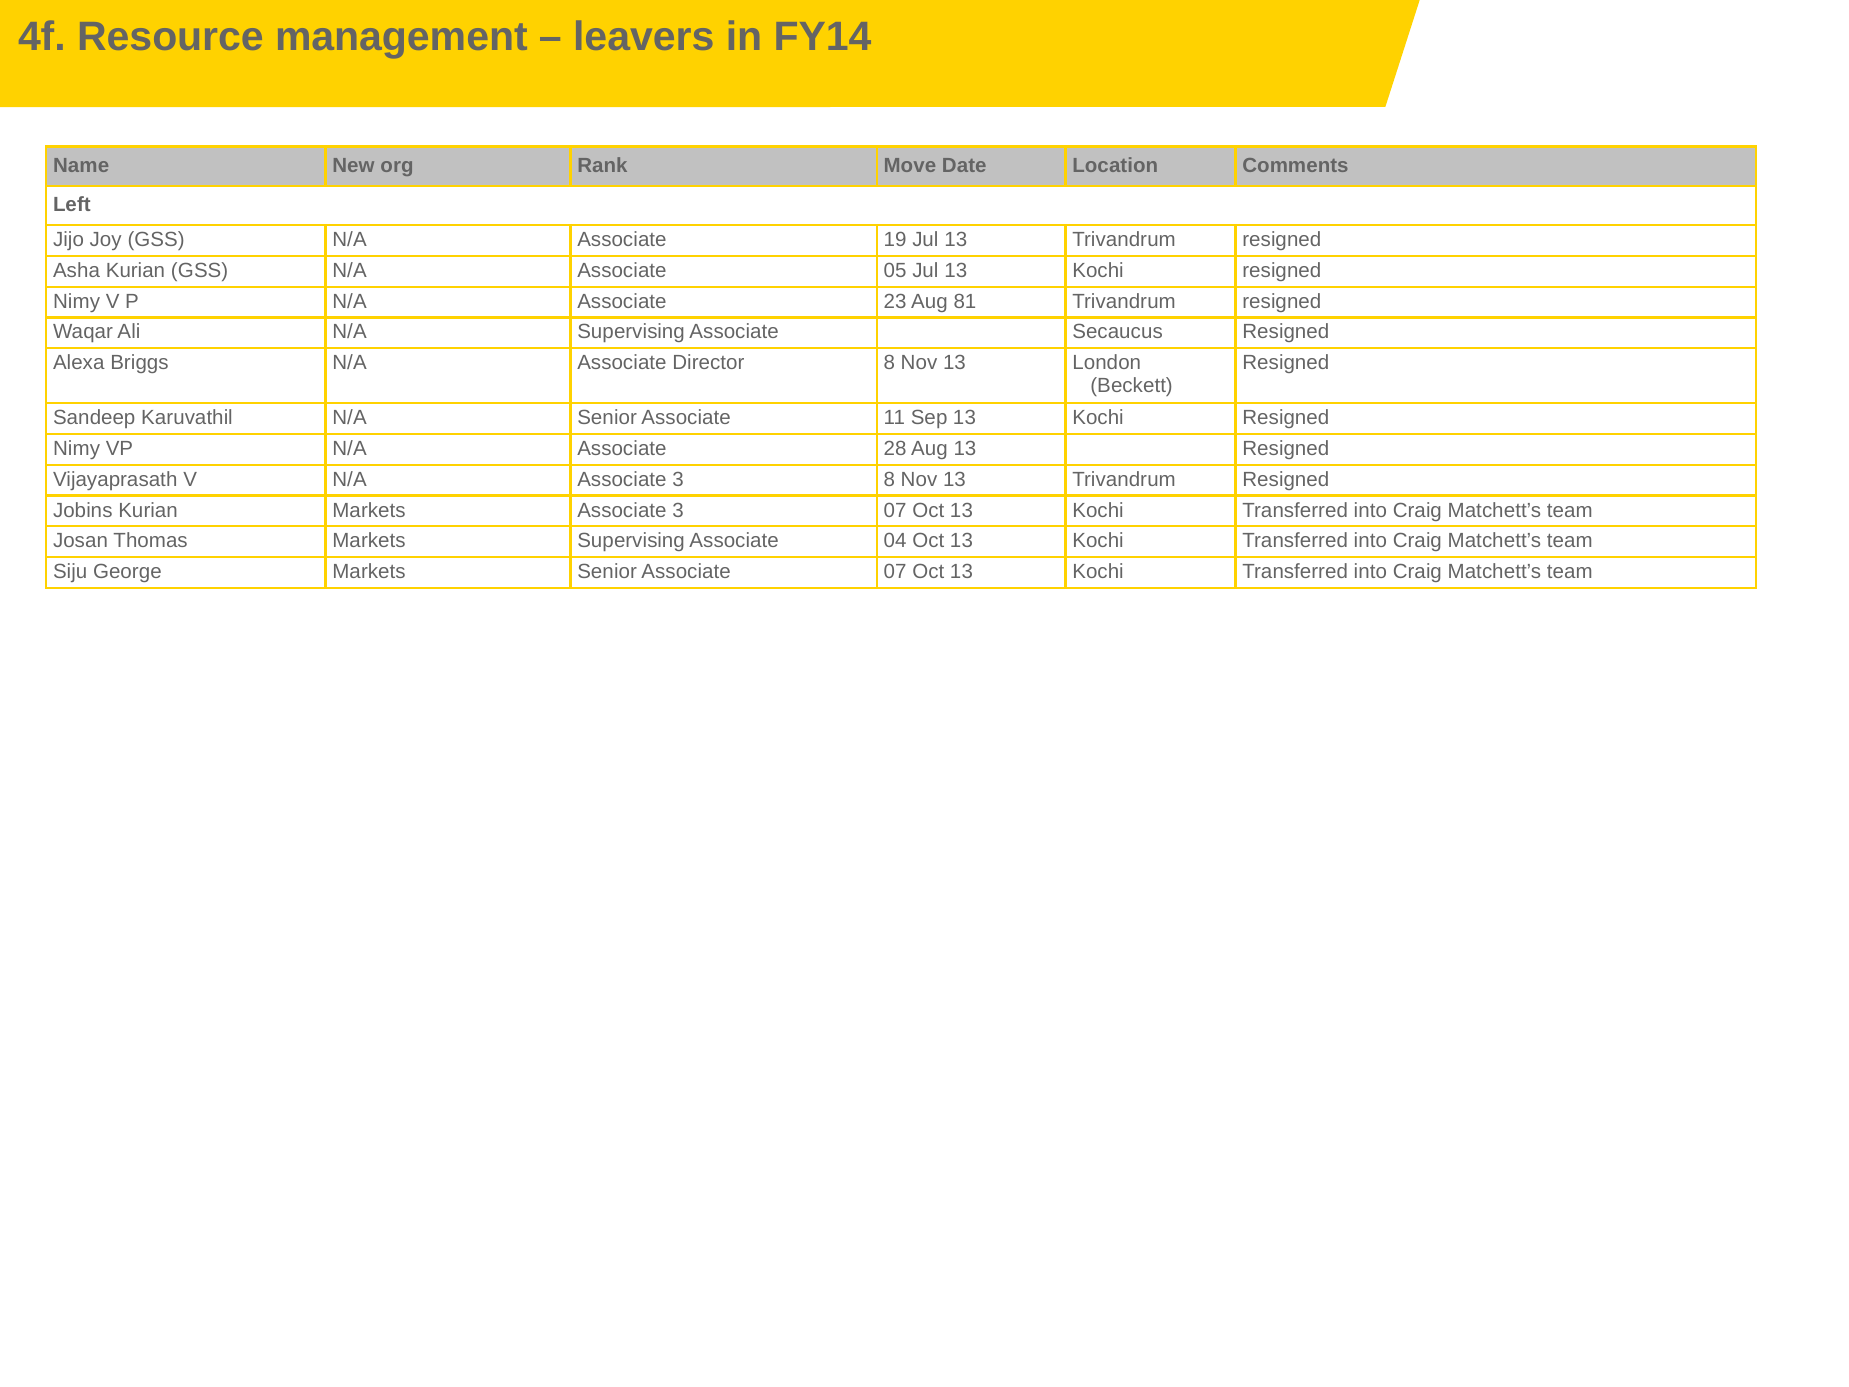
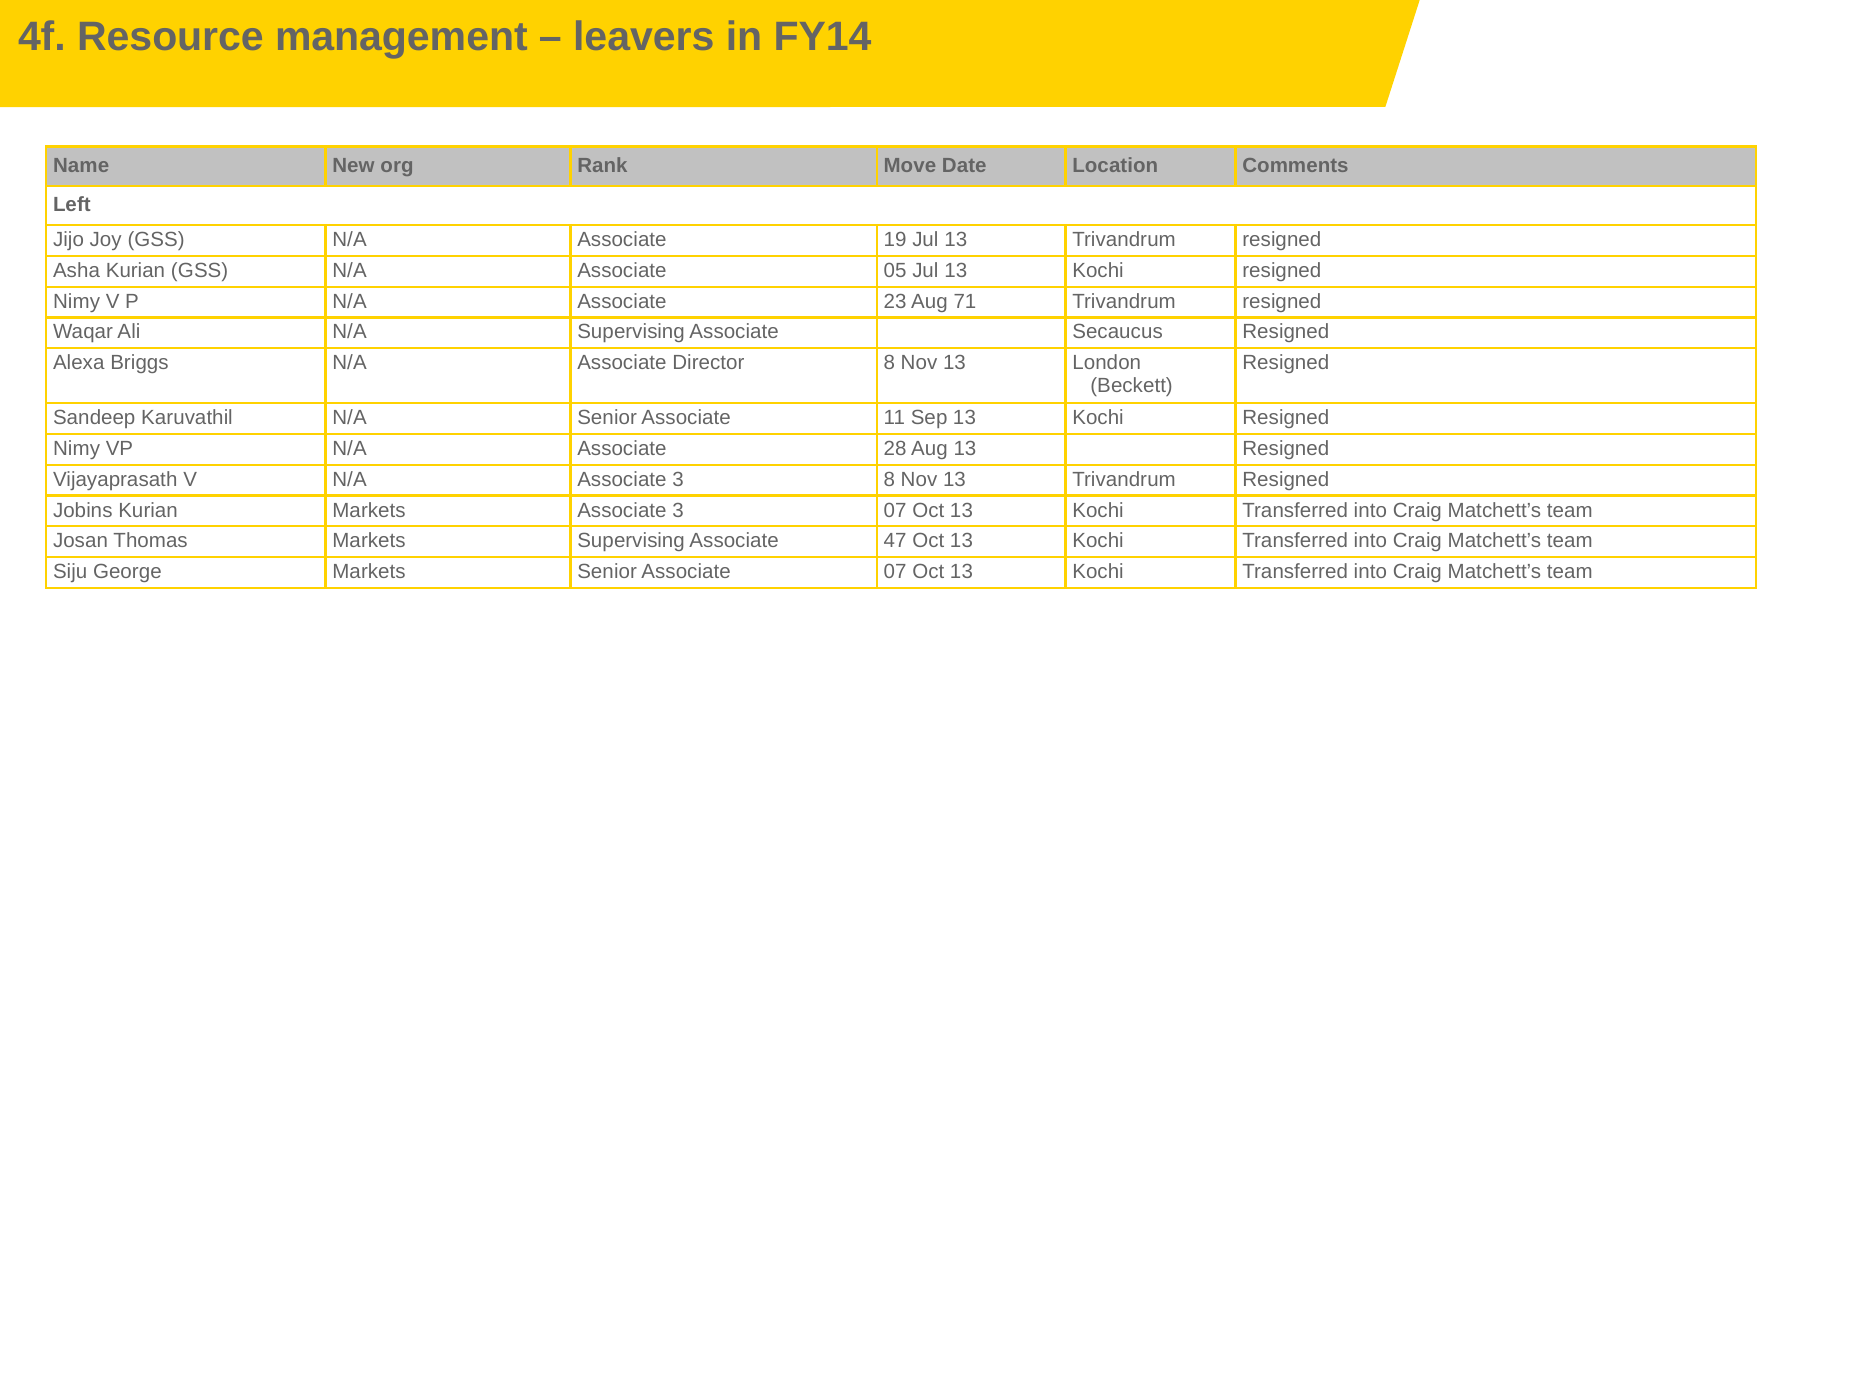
81: 81 -> 71
04: 04 -> 47
